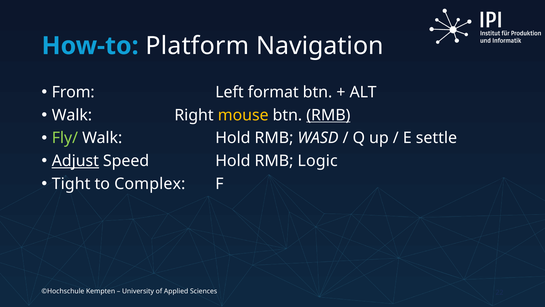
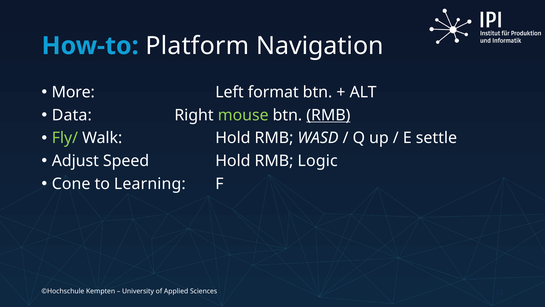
From: From -> More
Walk at (72, 115): Walk -> Data
mouse colour: yellow -> light green
Adjust underline: present -> none
Tight: Tight -> Cone
Complex: Complex -> Learning
